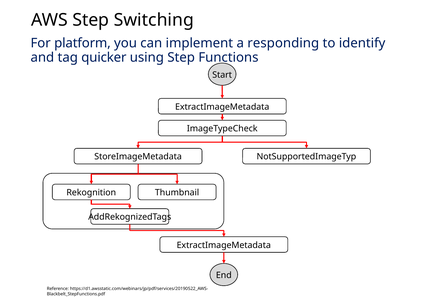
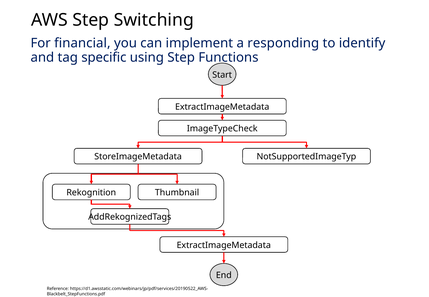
platform: platform -> financial
quicker: quicker -> specific
